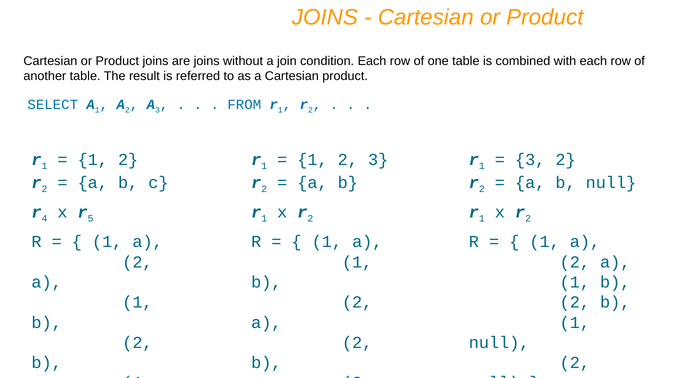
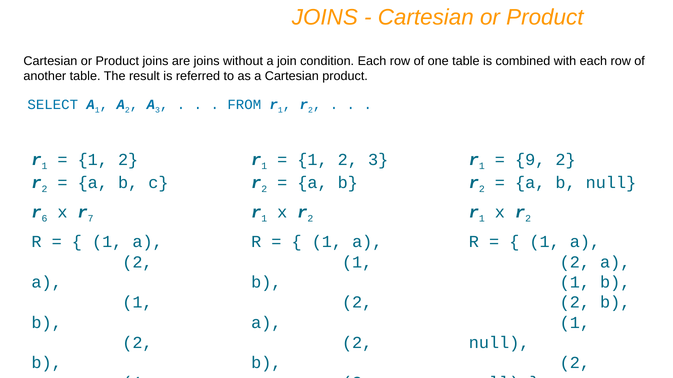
3 at (530, 160): 3 -> 9
r 4: 4 -> 6
5: 5 -> 7
